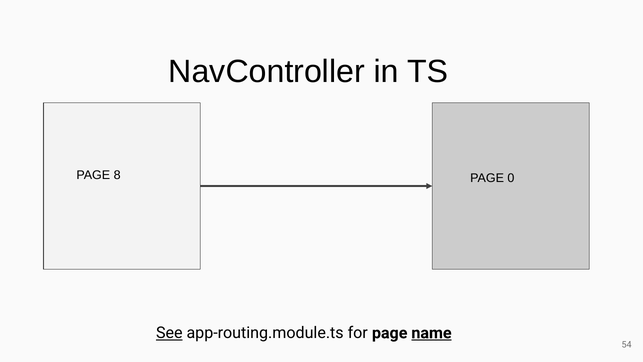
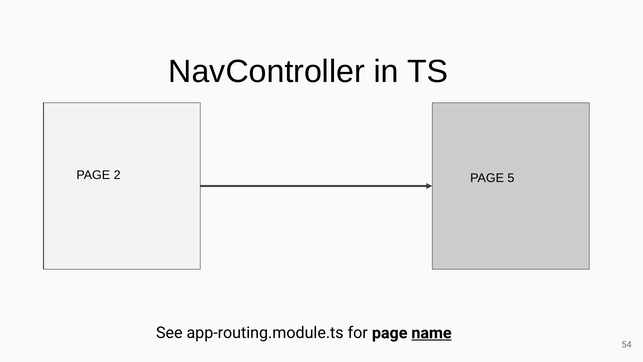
8: 8 -> 2
0: 0 -> 5
See underline: present -> none
